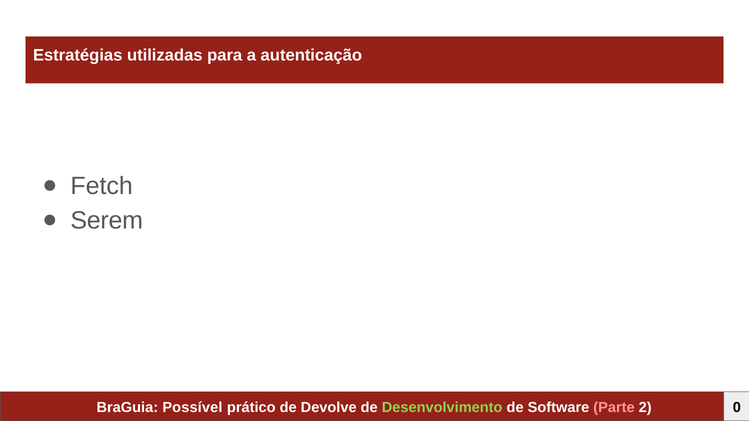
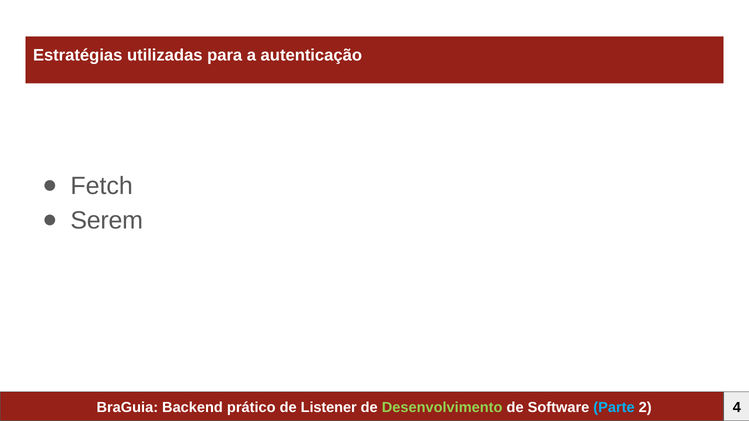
Possível: Possível -> Backend
Devolve: Devolve -> Listener
Parte colour: pink -> light blue
0: 0 -> 4
